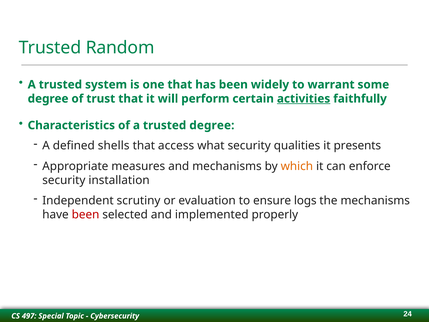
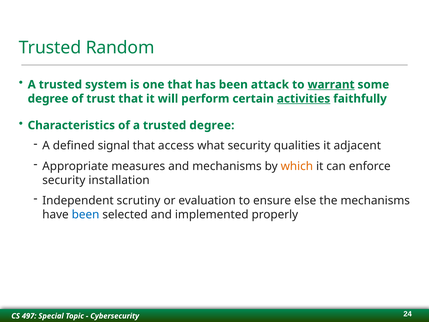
widely: widely -> attack
warrant underline: none -> present
shells: shells -> signal
presents: presents -> adjacent
logs: logs -> else
been at (86, 215) colour: red -> blue
